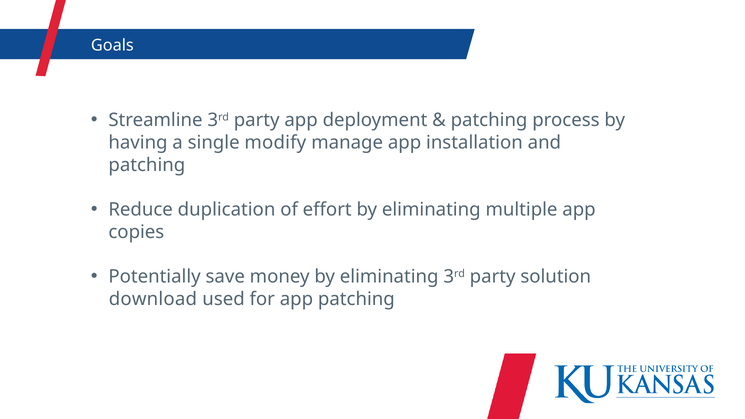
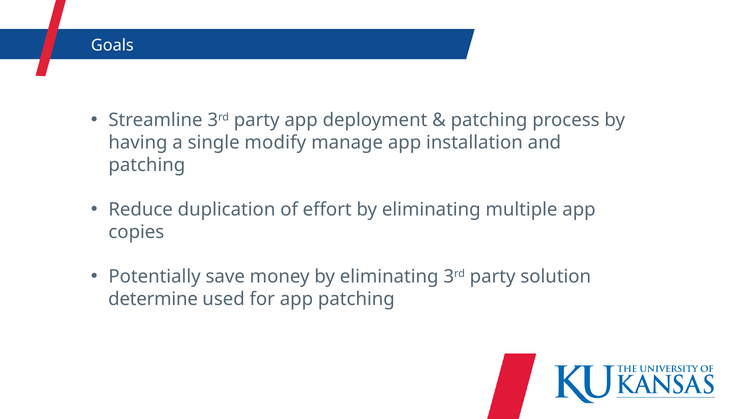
download: download -> determine
